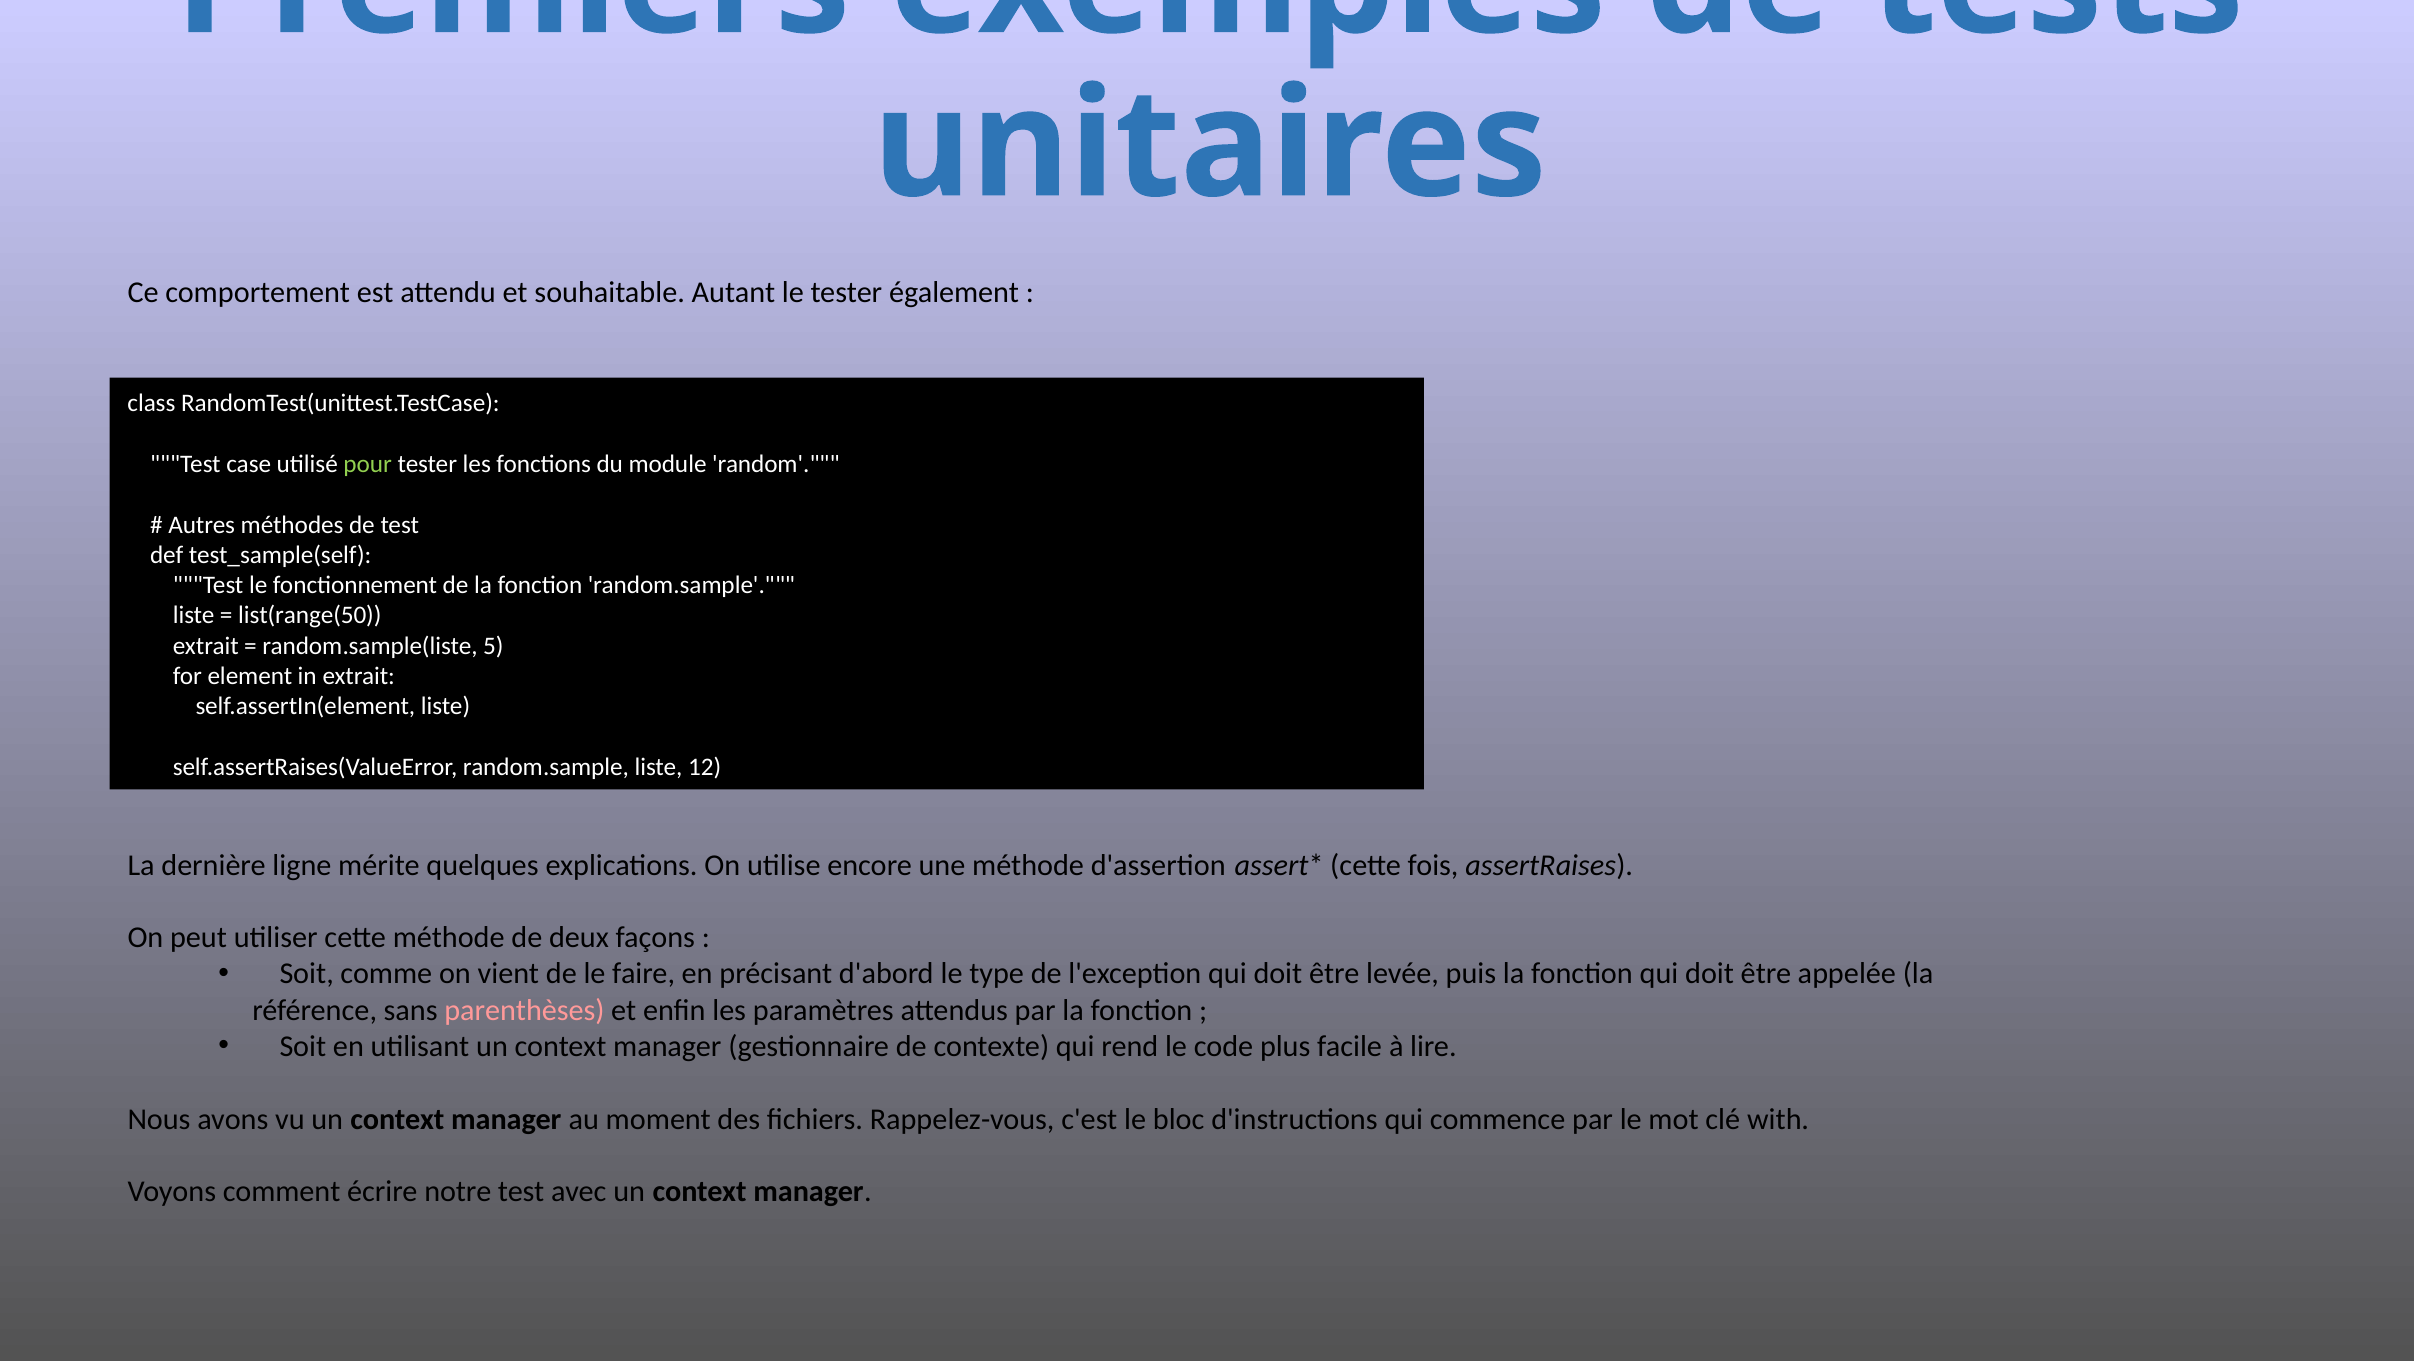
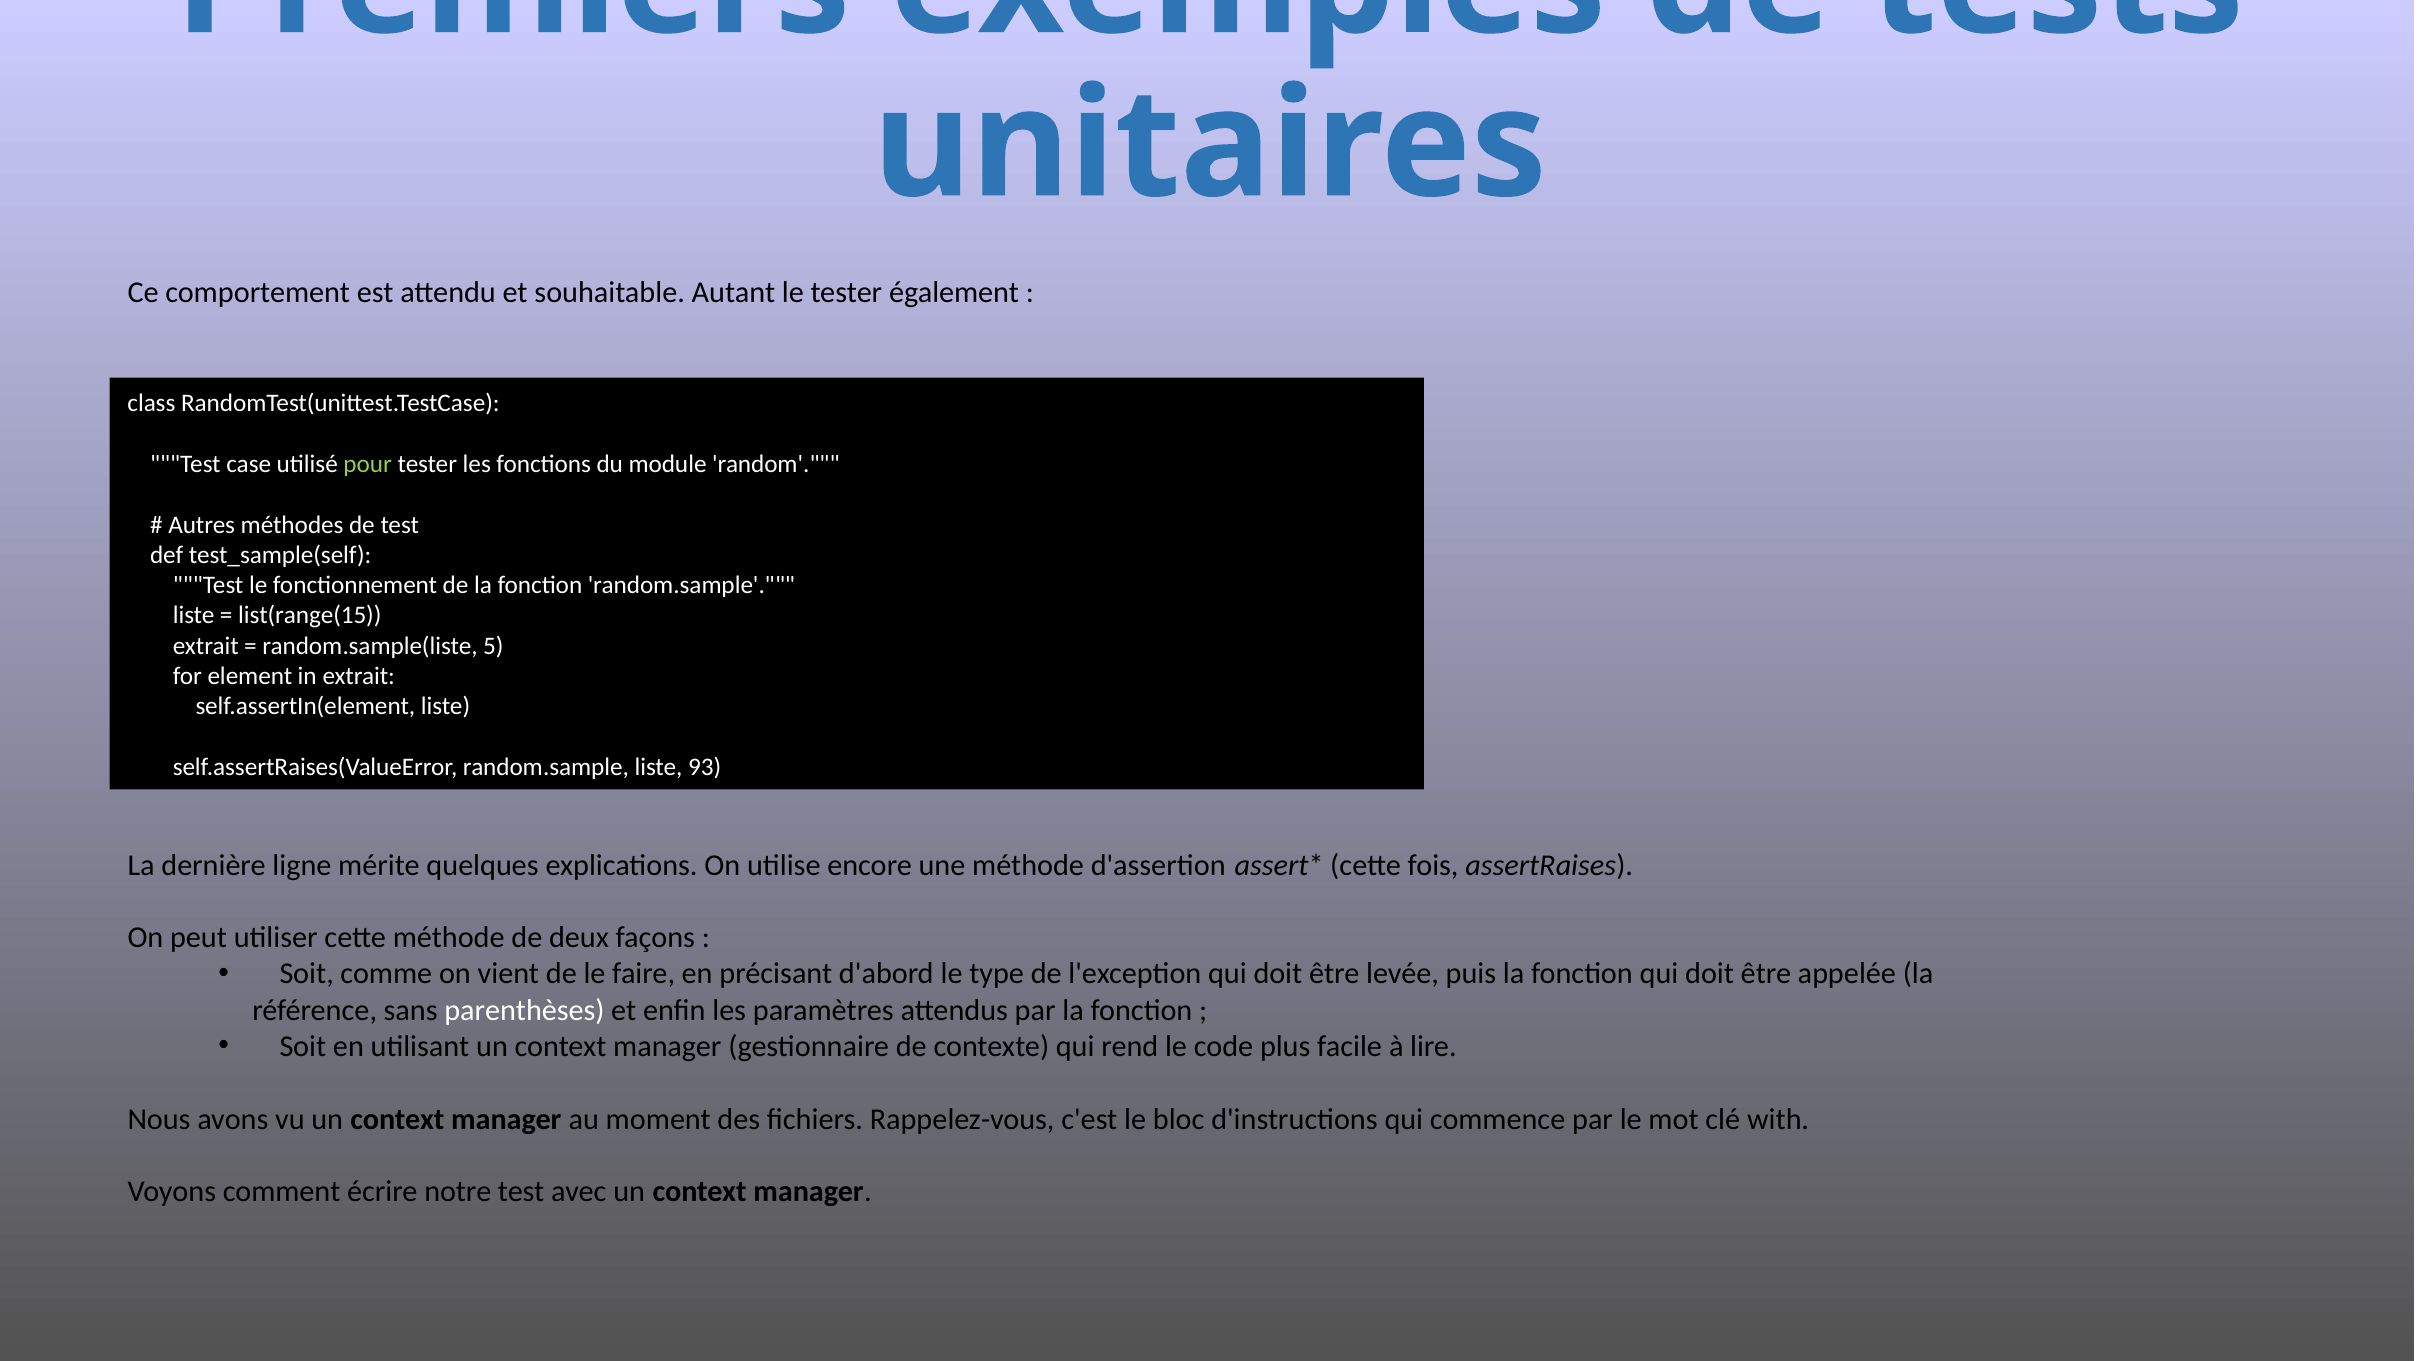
list(range(50: list(range(50 -> list(range(15
12: 12 -> 93
parenthèses colour: pink -> white
